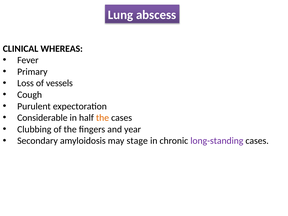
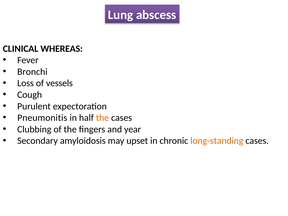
Primary: Primary -> Bronchi
Considerable: Considerable -> Pneumonitis
stage: stage -> upset
long-standing colour: purple -> orange
